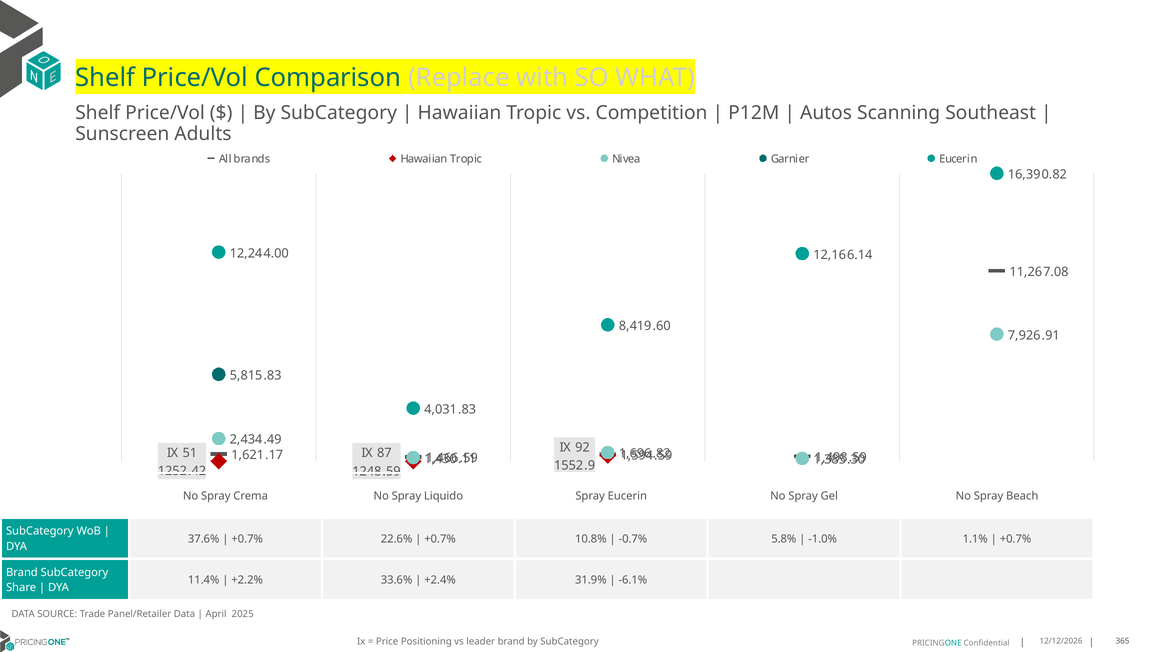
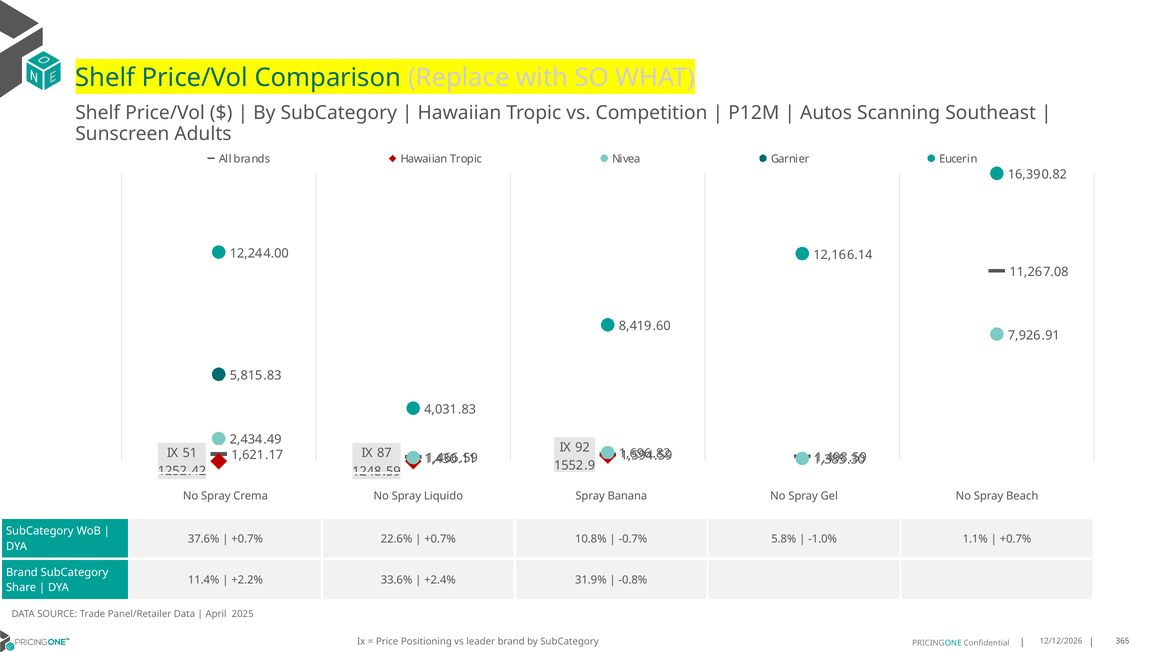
Spray Eucerin: Eucerin -> Banana
-6.1%: -6.1% -> -0.8%
